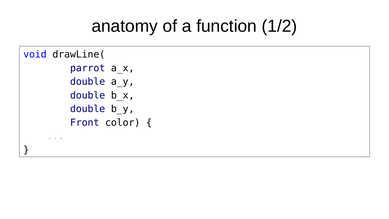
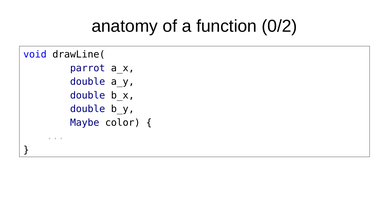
1/2: 1/2 -> 0/2
Front: Front -> Maybe
